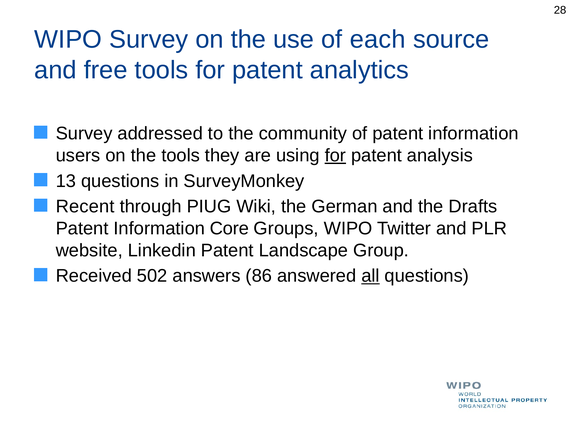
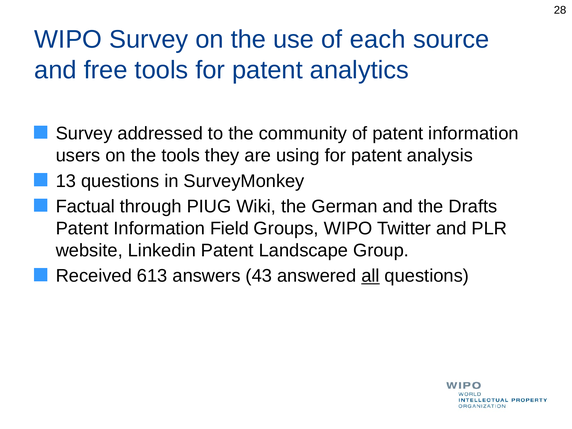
for at (335, 155) underline: present -> none
Recent: Recent -> Factual
Core: Core -> Field
502: 502 -> 613
86: 86 -> 43
